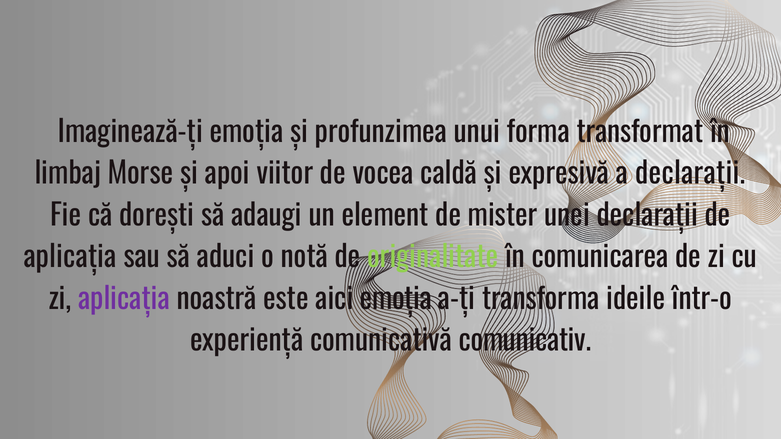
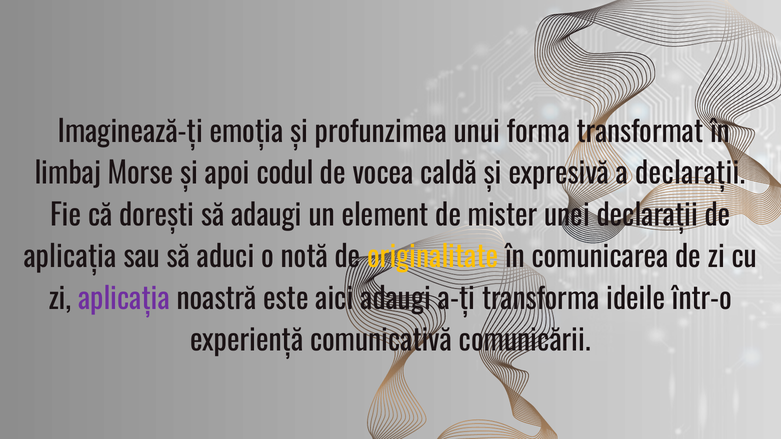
viitor: viitor -> codul
originalitate colour: light green -> yellow
aici emoția: emoția -> adaugi
comunicativ: comunicativ -> comunicării
